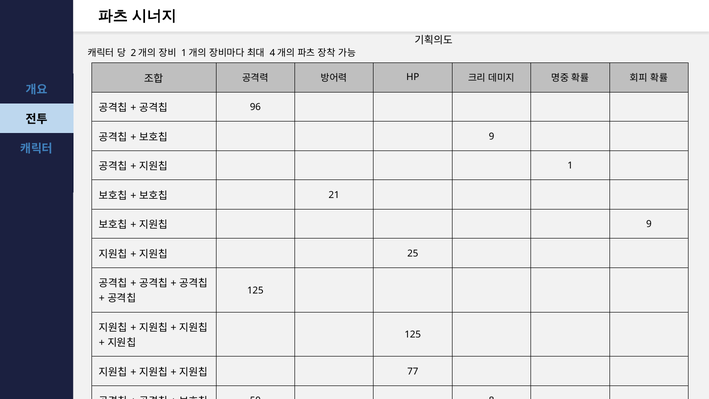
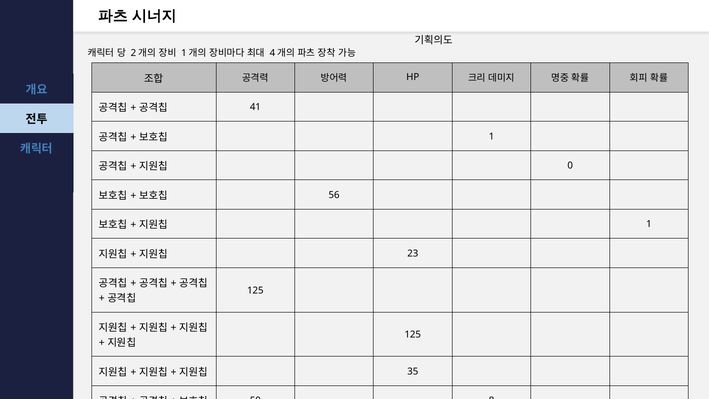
96: 96 -> 41
9 at (492, 136): 9 -> 1
1: 1 -> 0
21: 21 -> 56
9 at (649, 224): 9 -> 1
25: 25 -> 23
77: 77 -> 35
